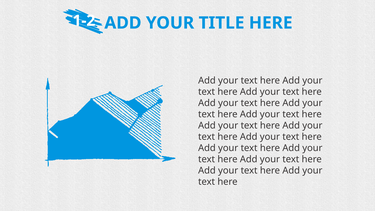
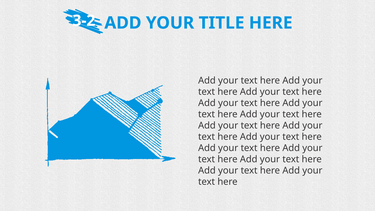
1-2: 1-2 -> 3-2
